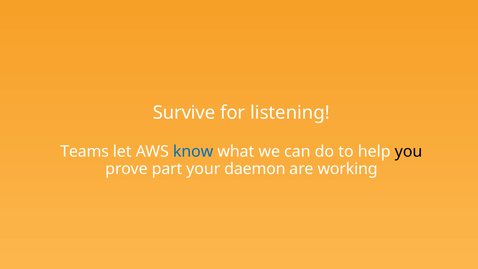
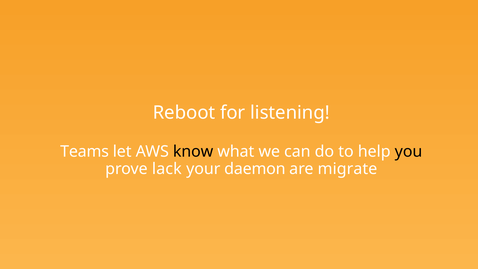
Survive: Survive -> Reboot
know colour: blue -> black
part: part -> lack
working: working -> migrate
